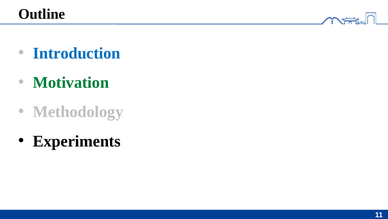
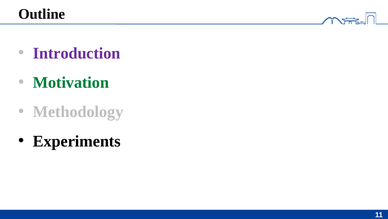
Introduction colour: blue -> purple
